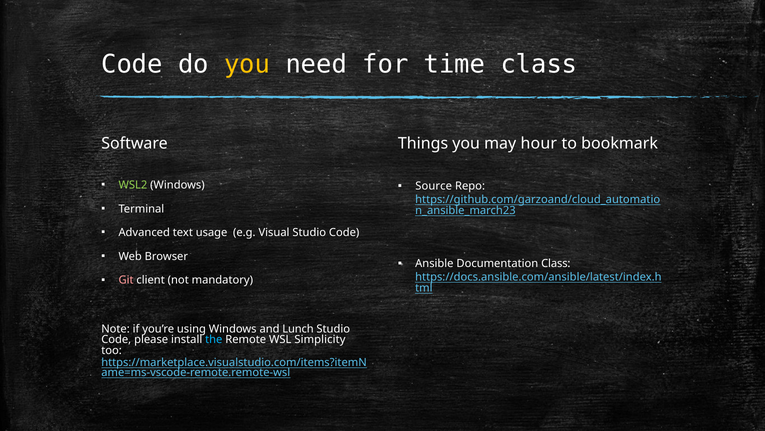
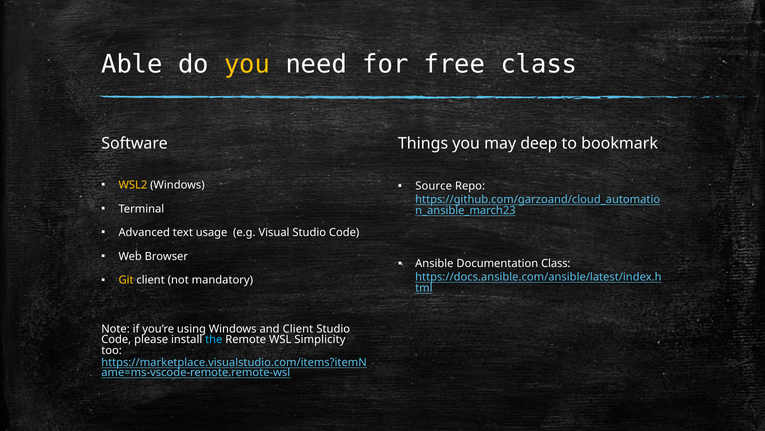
Code at (132, 64): Code -> Able
time: time -> free
hour: hour -> deep
WSL2 colour: light green -> yellow
Git colour: pink -> yellow
and Lunch: Lunch -> Client
